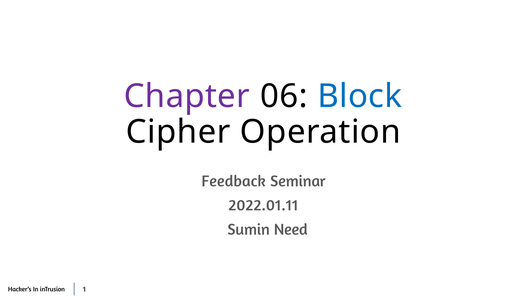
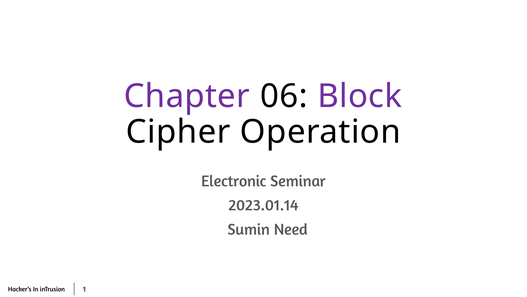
Block colour: blue -> purple
Feedback: Feedback -> Electronic
2022.01.11: 2022.01.11 -> 2023.01.14
